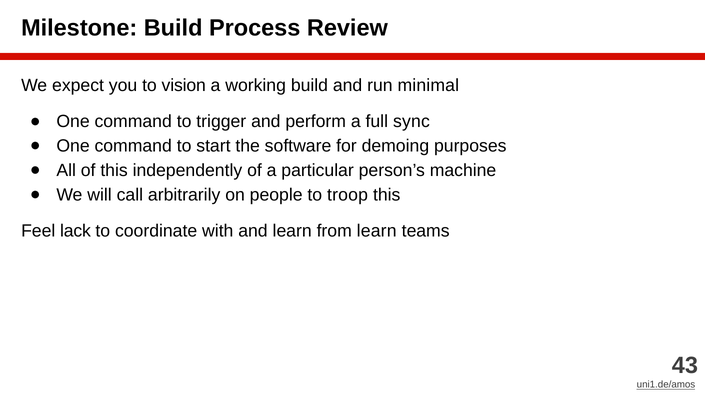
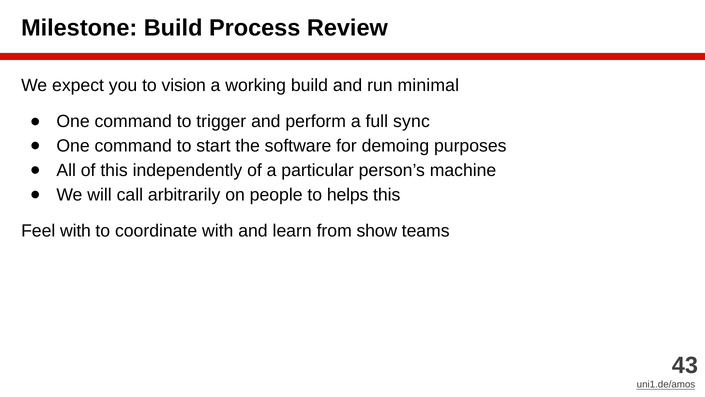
troop: troop -> helps
Feel lack: lack -> with
from learn: learn -> show
